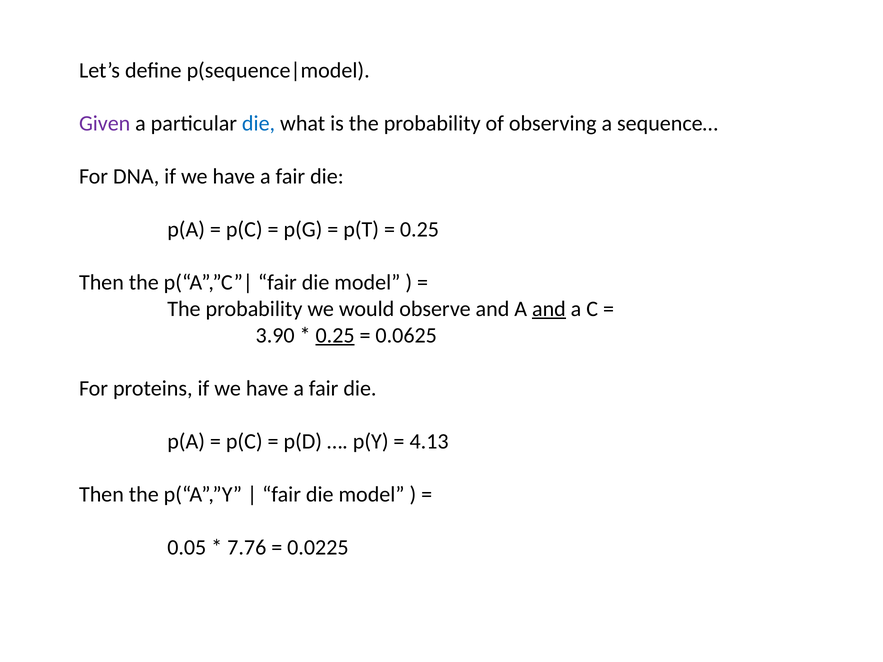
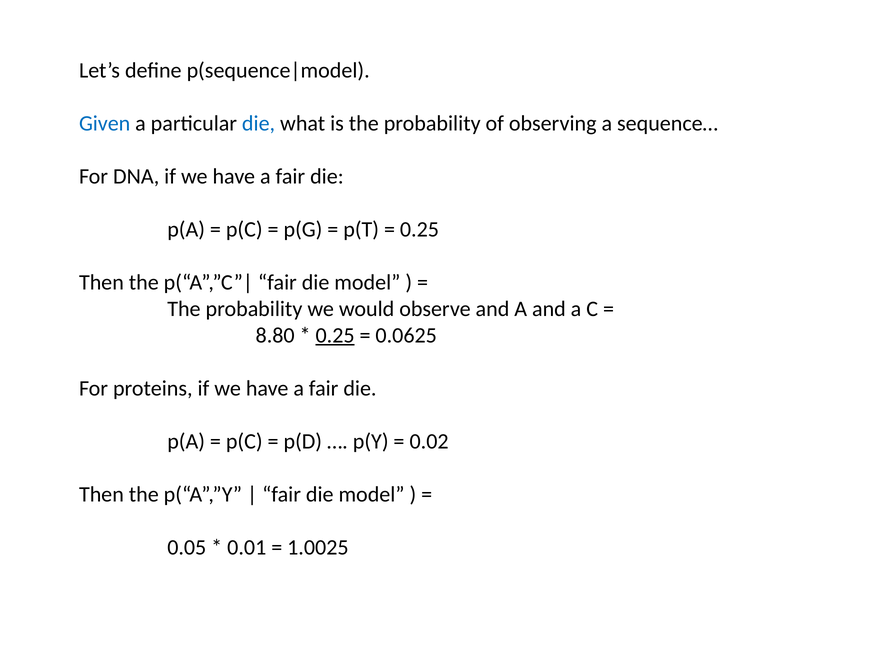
Given colour: purple -> blue
and at (549, 309) underline: present -> none
3.90: 3.90 -> 8.80
4.13: 4.13 -> 0.02
7.76: 7.76 -> 0.01
0.0225: 0.0225 -> 1.0025
